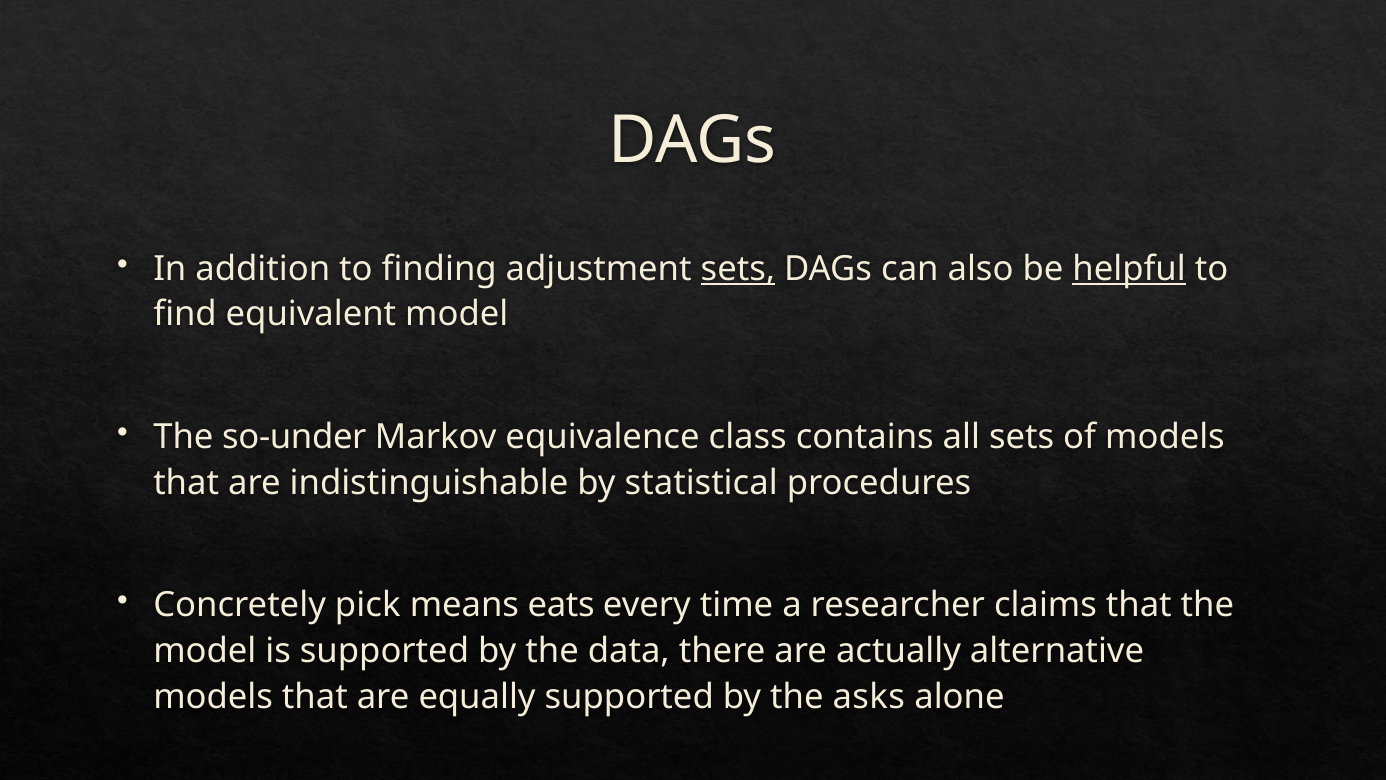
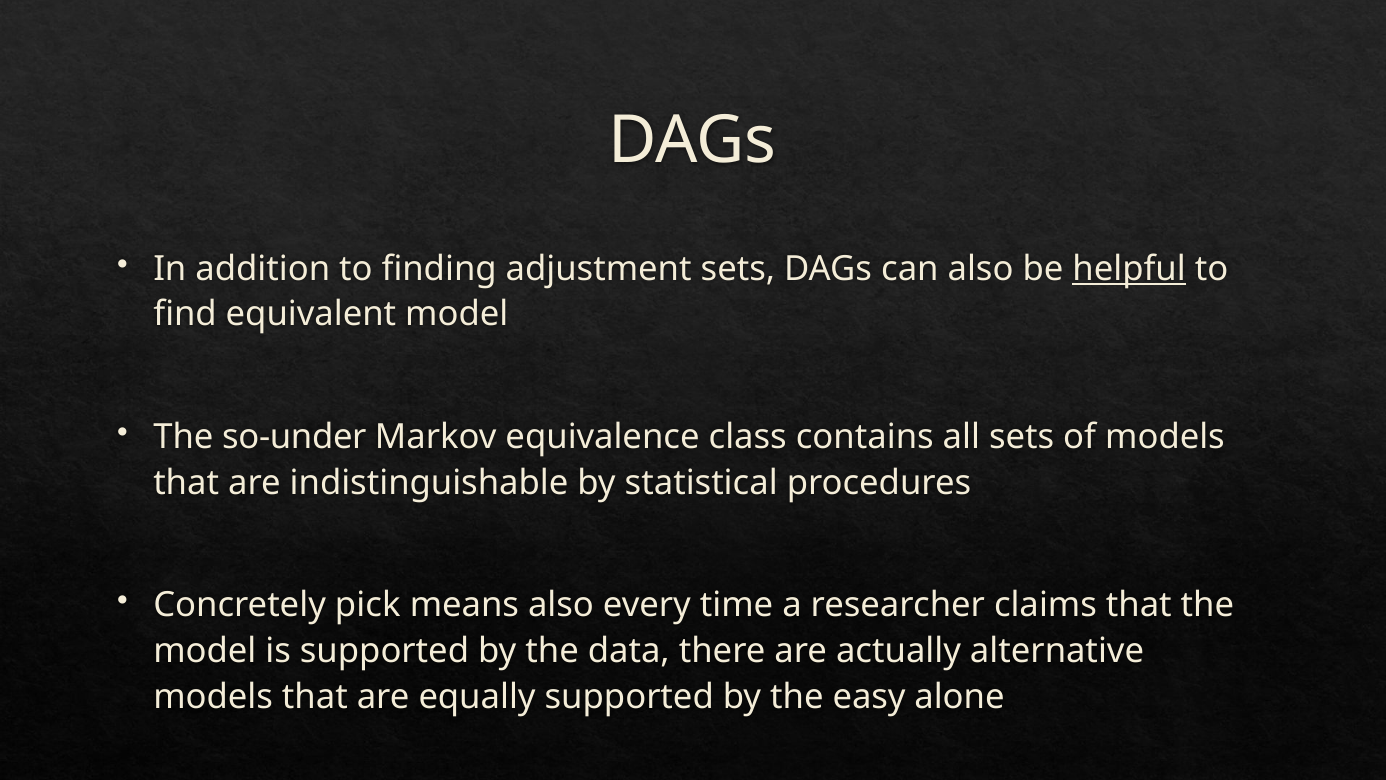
sets at (738, 269) underline: present -> none
means eats: eats -> also
asks: asks -> easy
